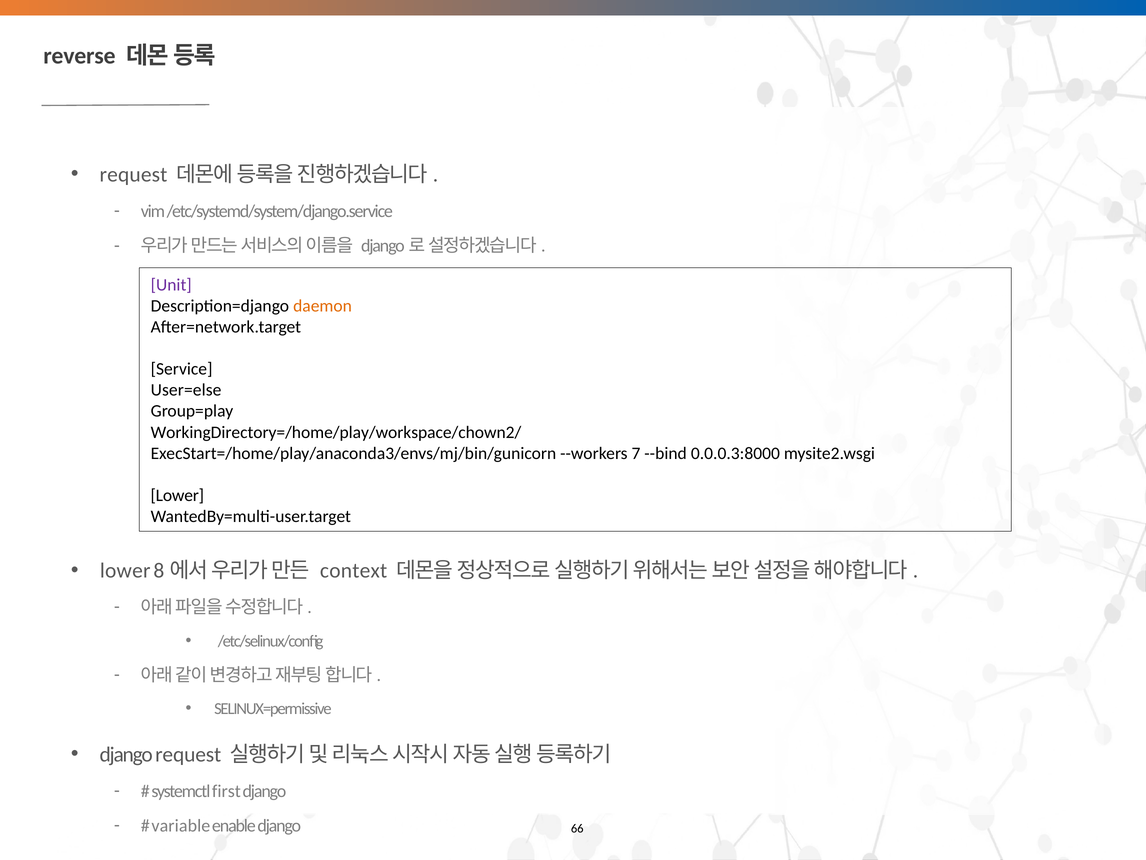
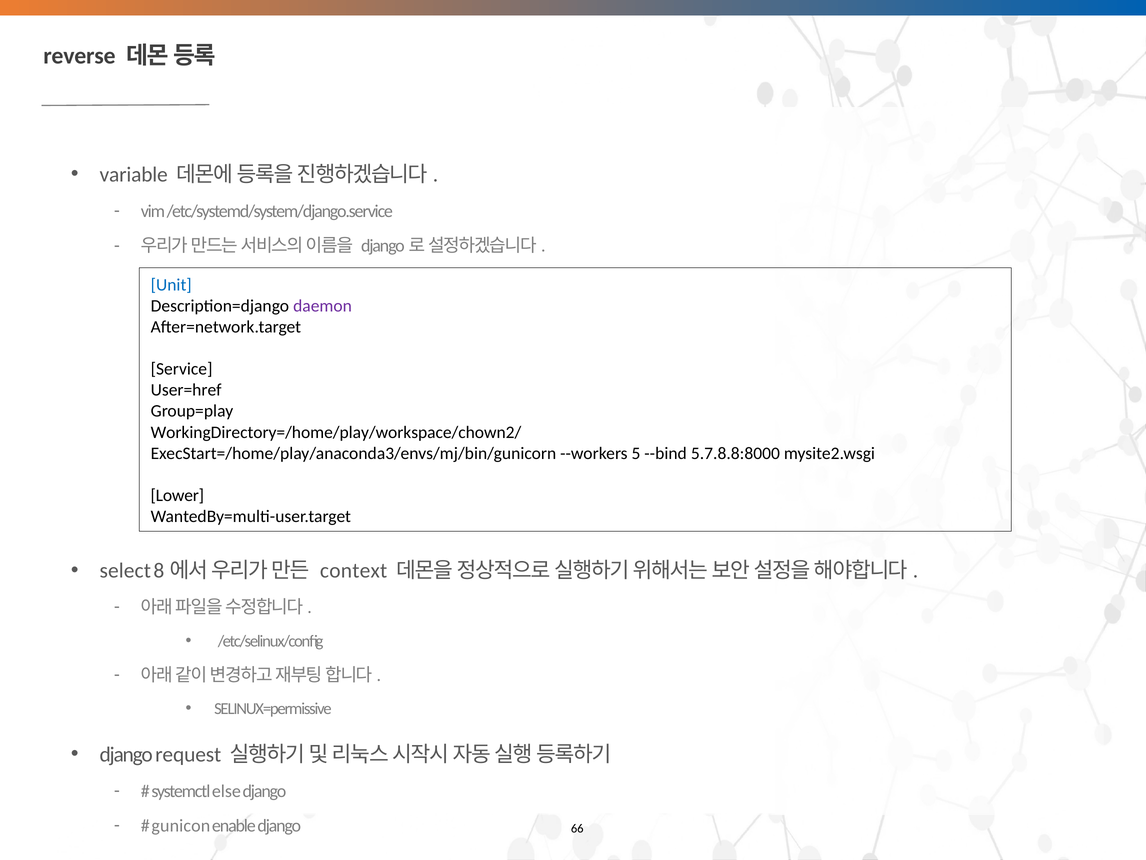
request at (134, 174): request -> variable
Unit colour: purple -> blue
daemon colour: orange -> purple
User=else: User=else -> User=href
7: 7 -> 5
0.0.0.3:8000: 0.0.0.3:8000 -> 5.7.8.8:8000
lower at (125, 570): lower -> select
first: first -> else
variable: variable -> gunicon
